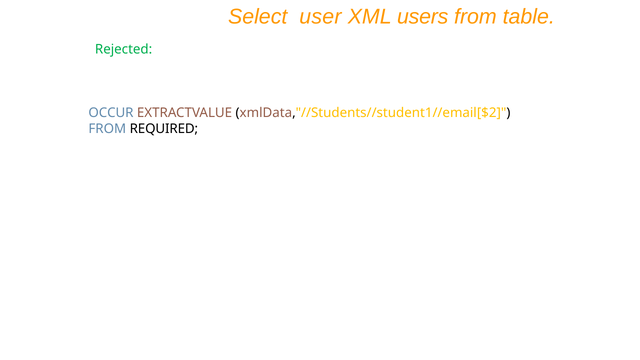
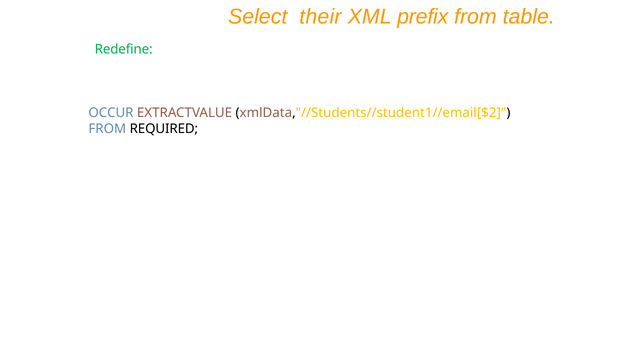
user: user -> their
users: users -> prefix
Rejected: Rejected -> Redefine
